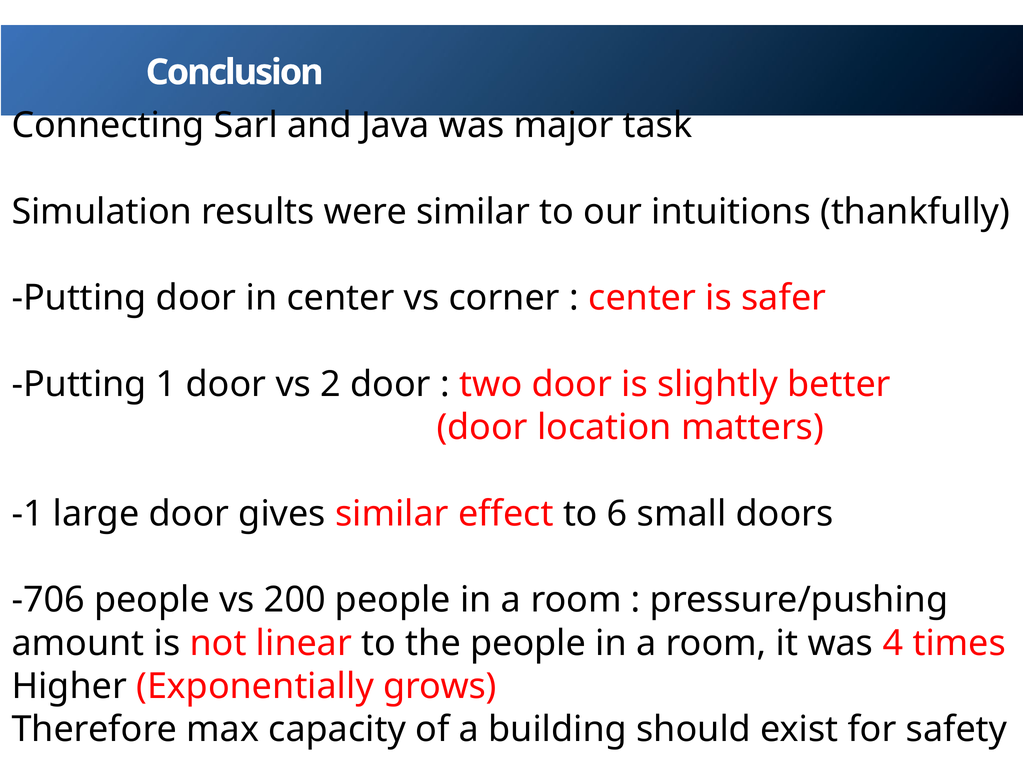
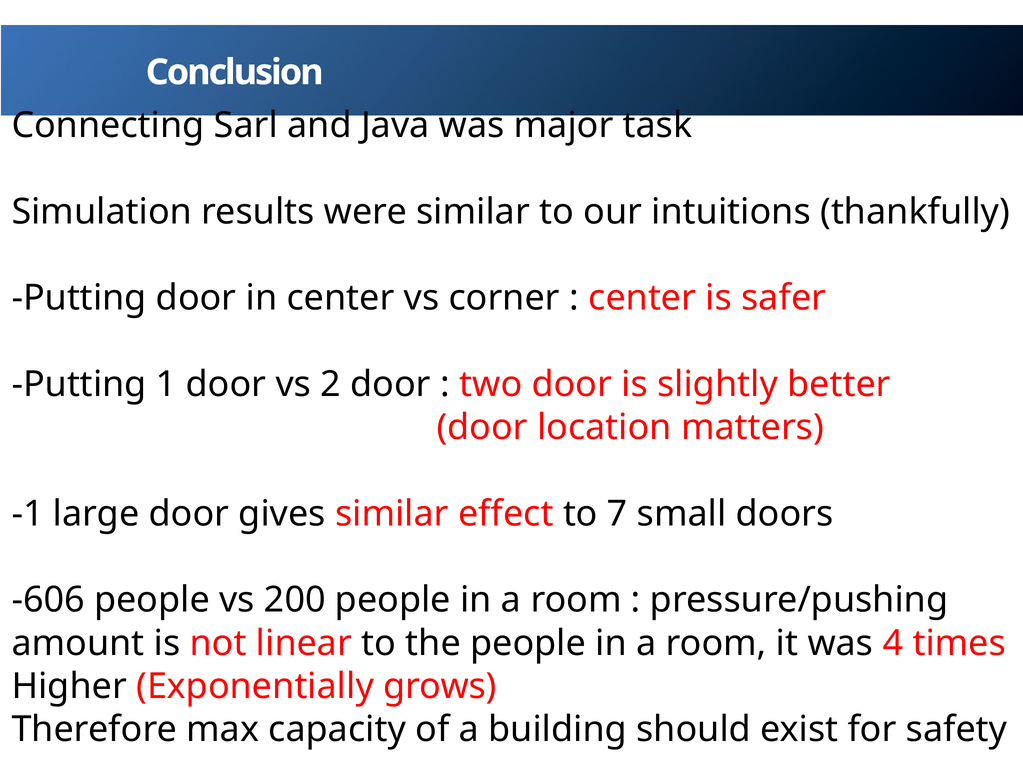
6: 6 -> 7
-706: -706 -> -606
